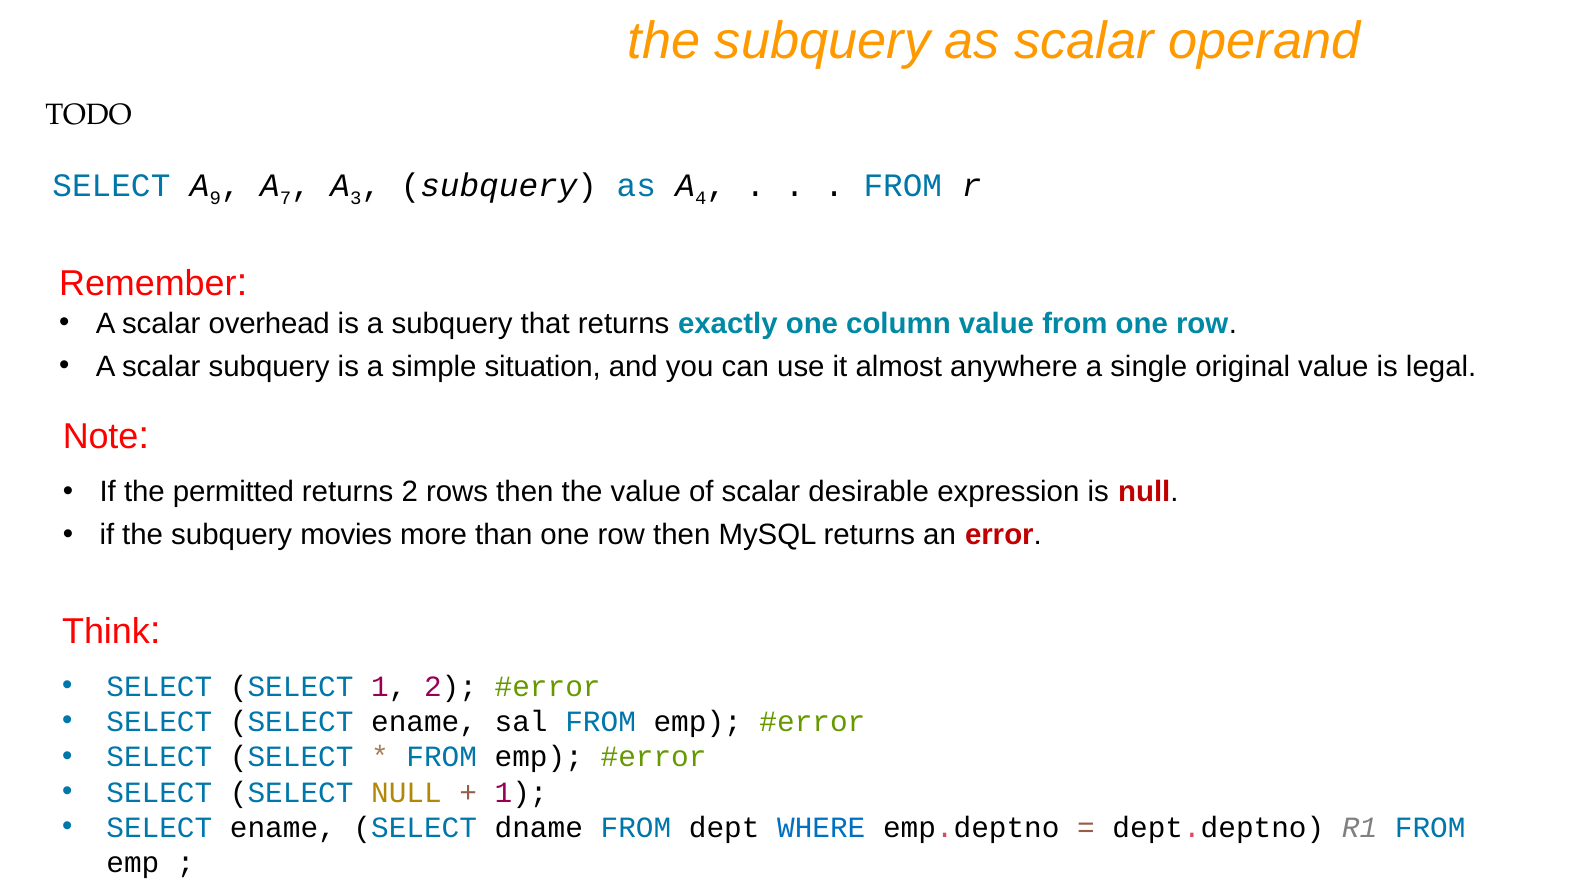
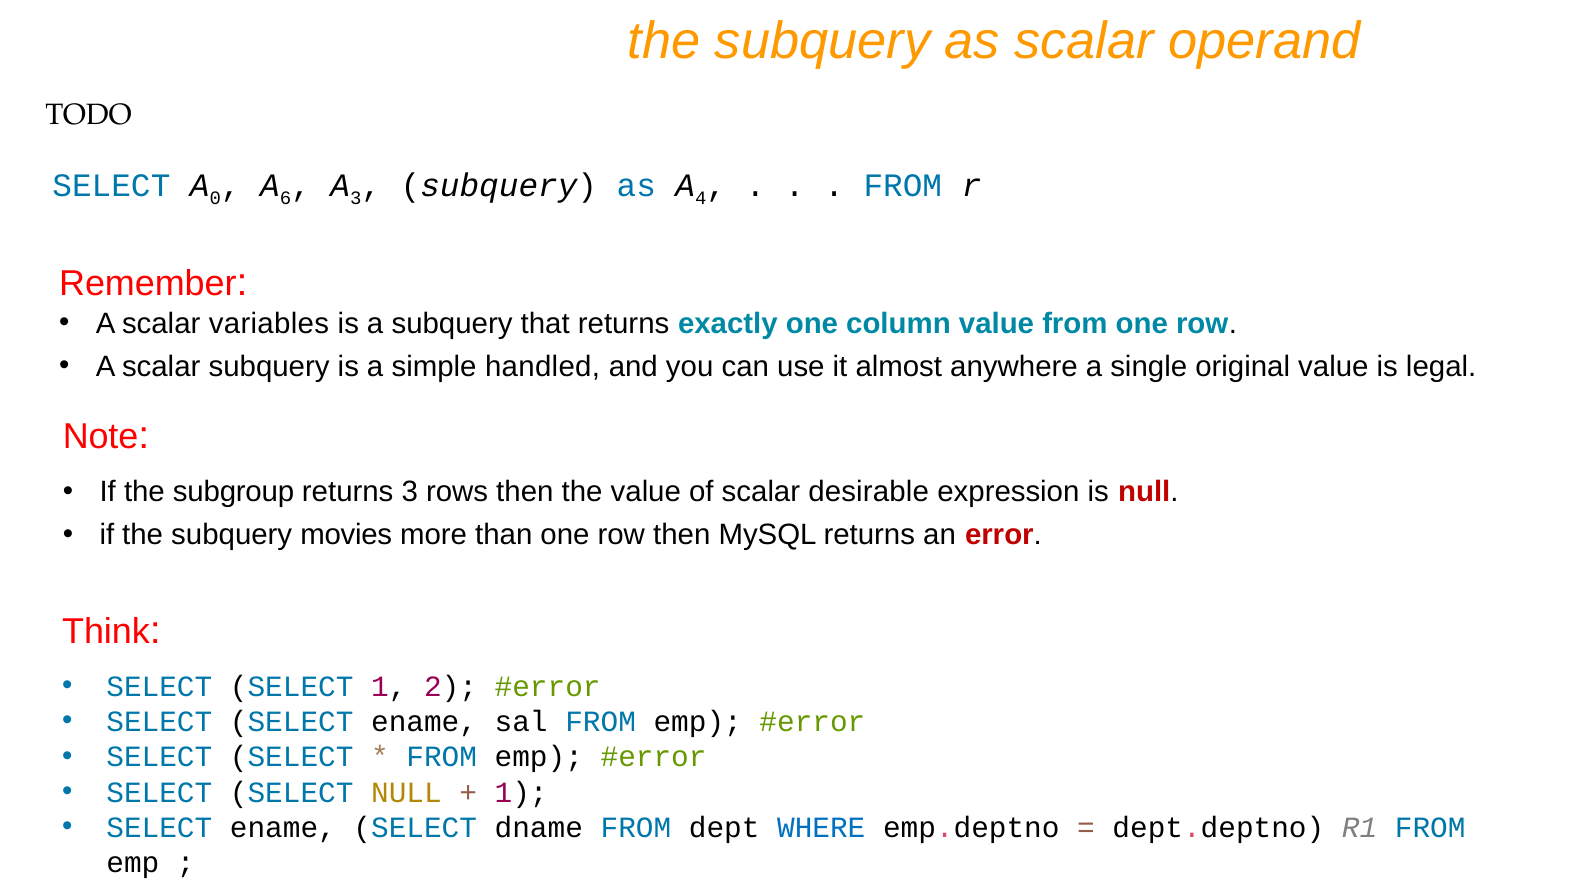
9: 9 -> 0
7: 7 -> 6
overhead: overhead -> variables
situation: situation -> handled
permitted: permitted -> subgroup
returns 2: 2 -> 3
